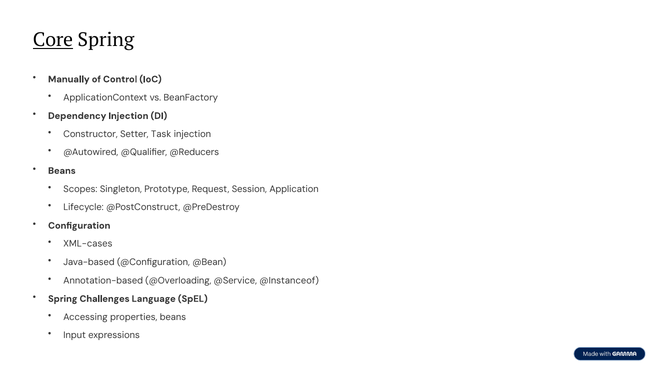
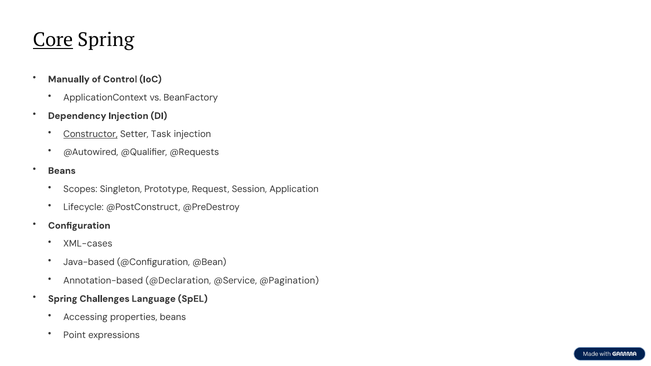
Constructor underline: none -> present
@Reducers: @Reducers -> @Requests
@Overloading: @Overloading -> @Declaration
@Instanceof: @Instanceof -> @Pagination
Input: Input -> Point
